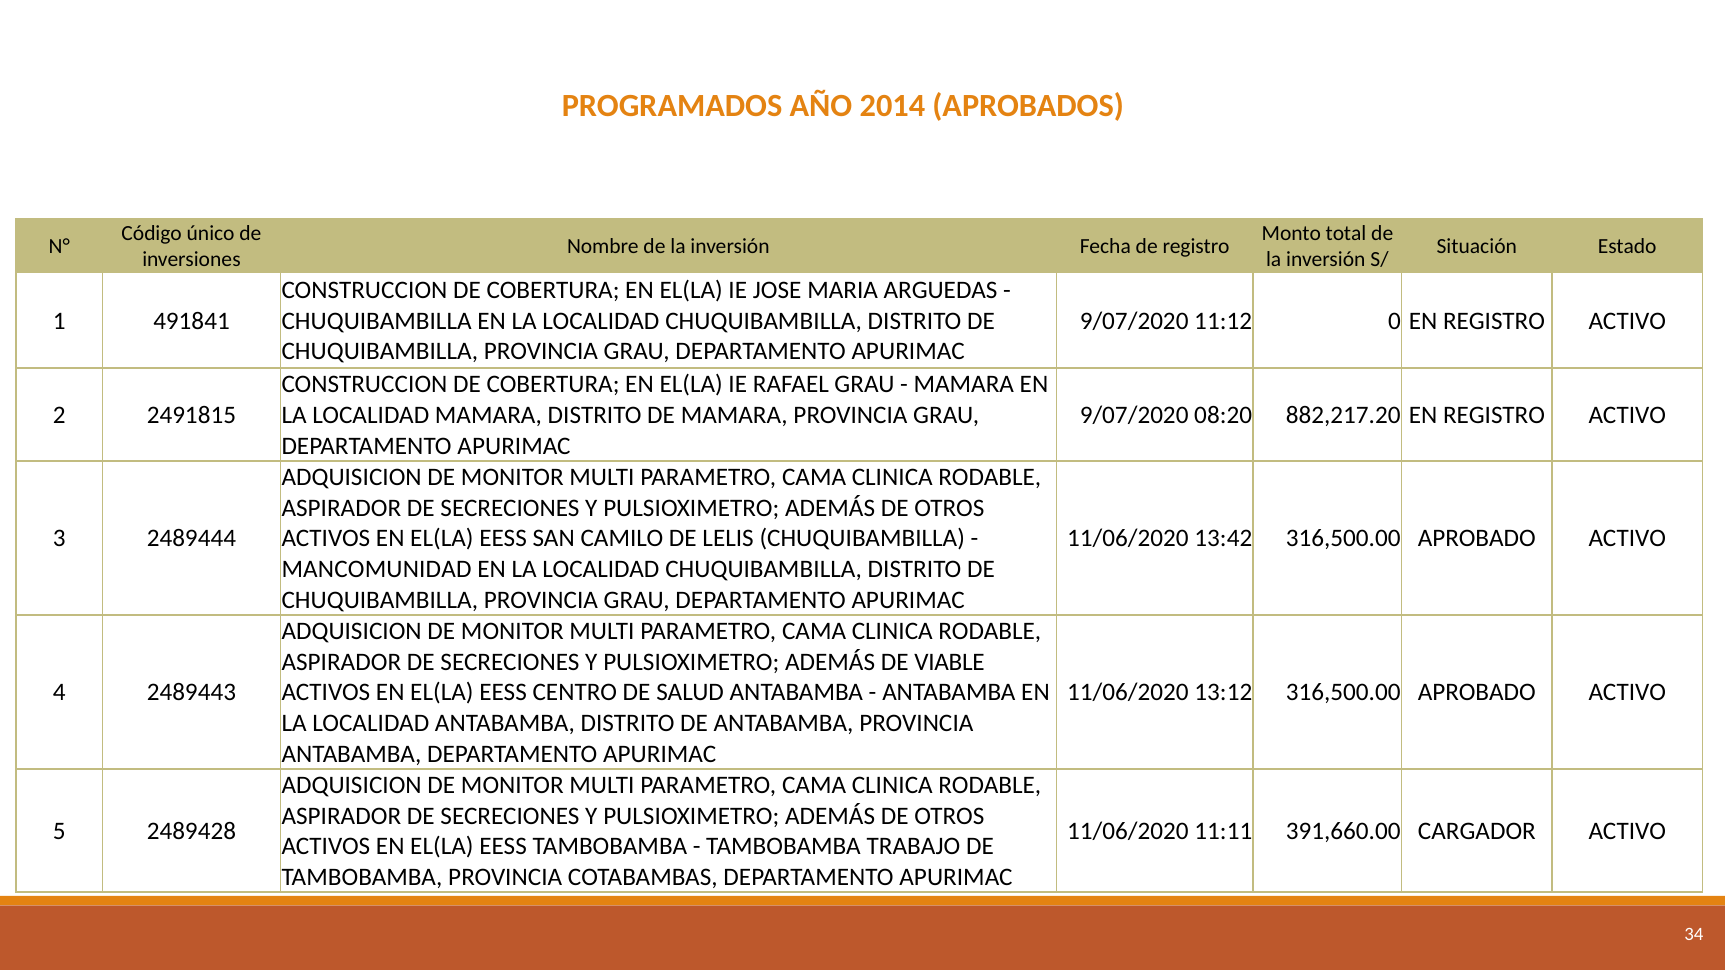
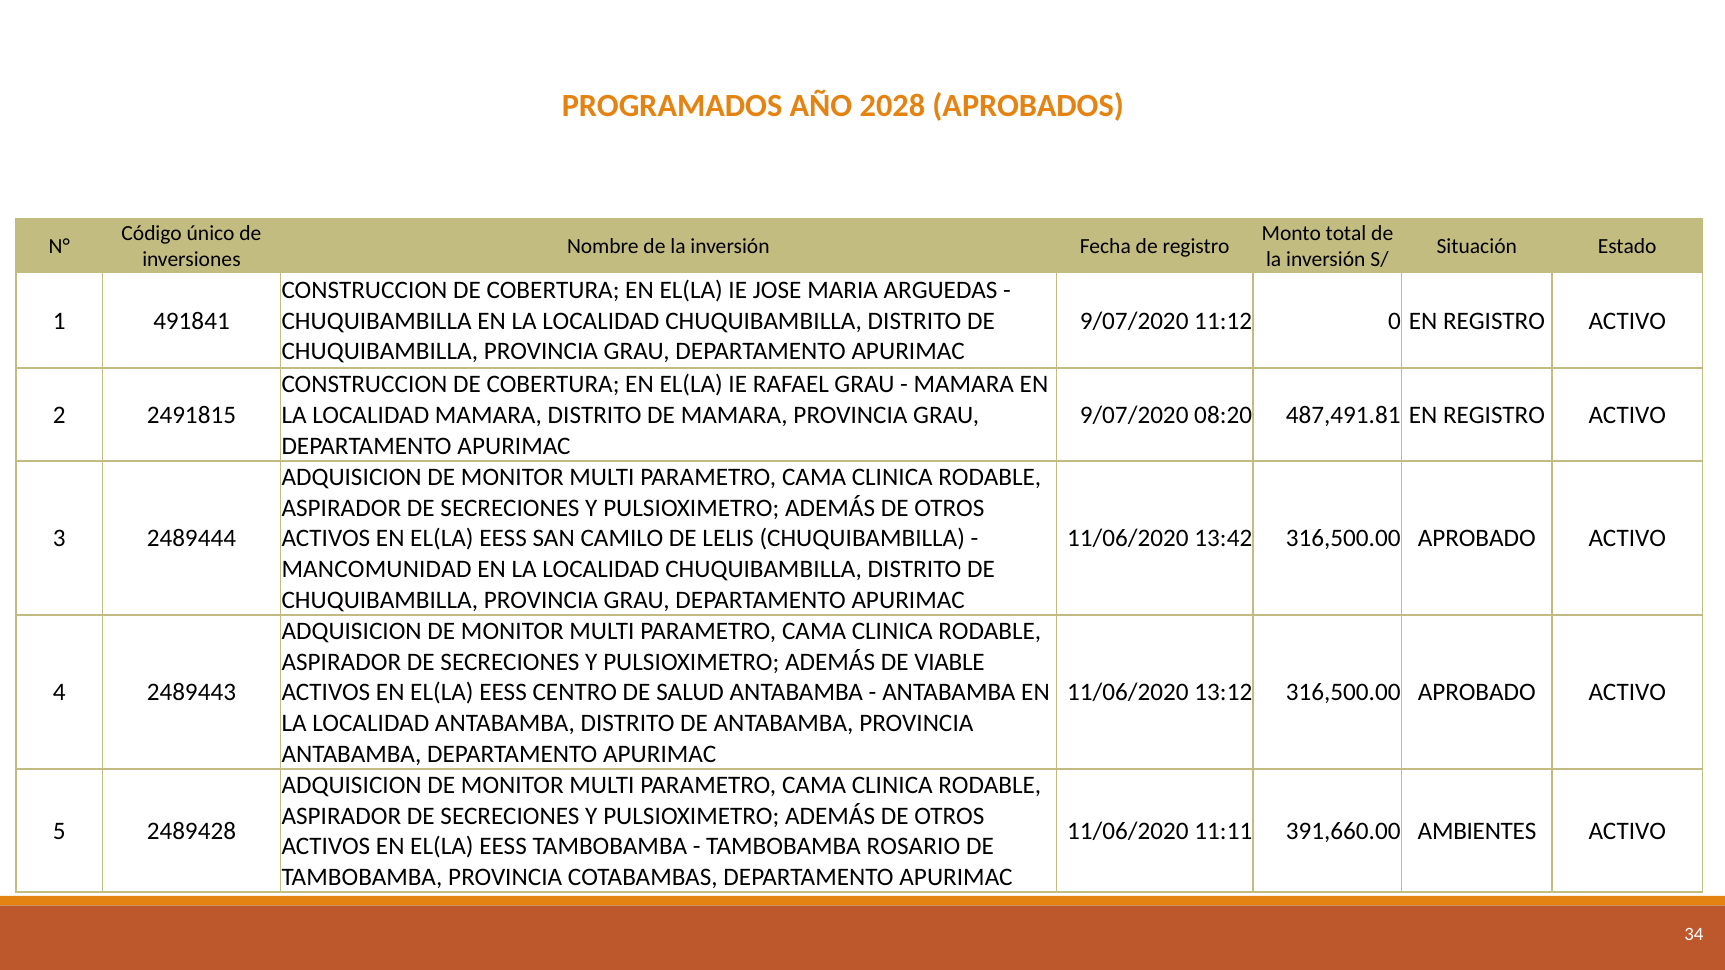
2014: 2014 -> 2028
882,217.20: 882,217.20 -> 487,491.81
CARGADOR: CARGADOR -> AMBIENTES
TRABAJO: TRABAJO -> ROSARIO
